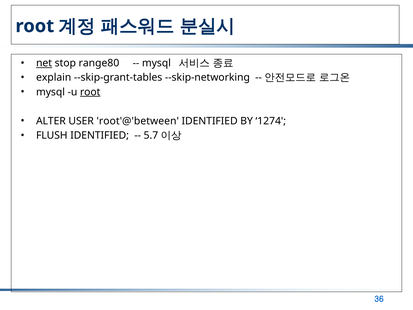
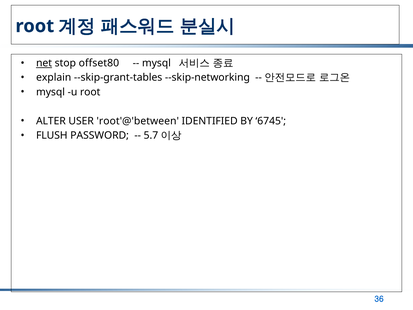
range80: range80 -> offset80
root at (90, 92) underline: present -> none
1274: 1274 -> 6745
FLUSH IDENTIFIED: IDENTIFIED -> PASSWORD
